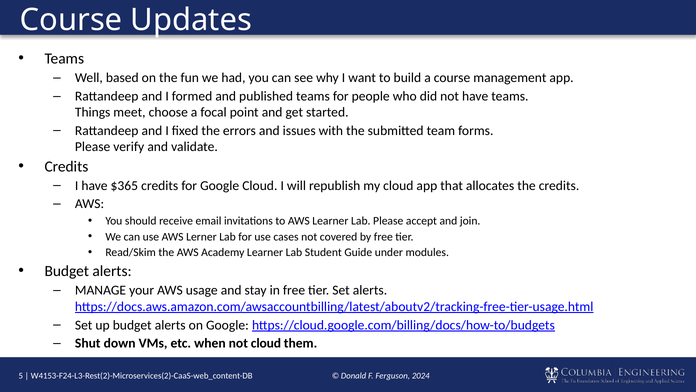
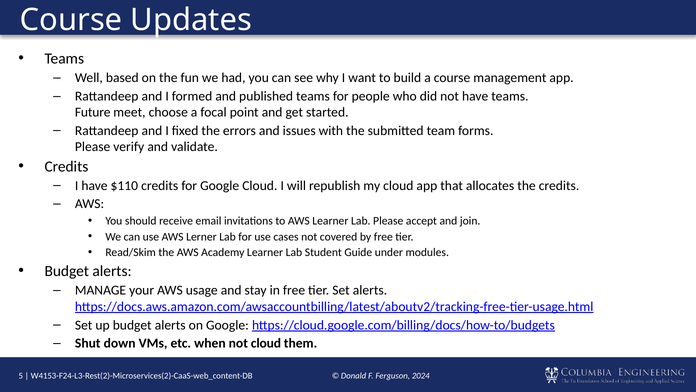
Things: Things -> Future
$365: $365 -> $110
